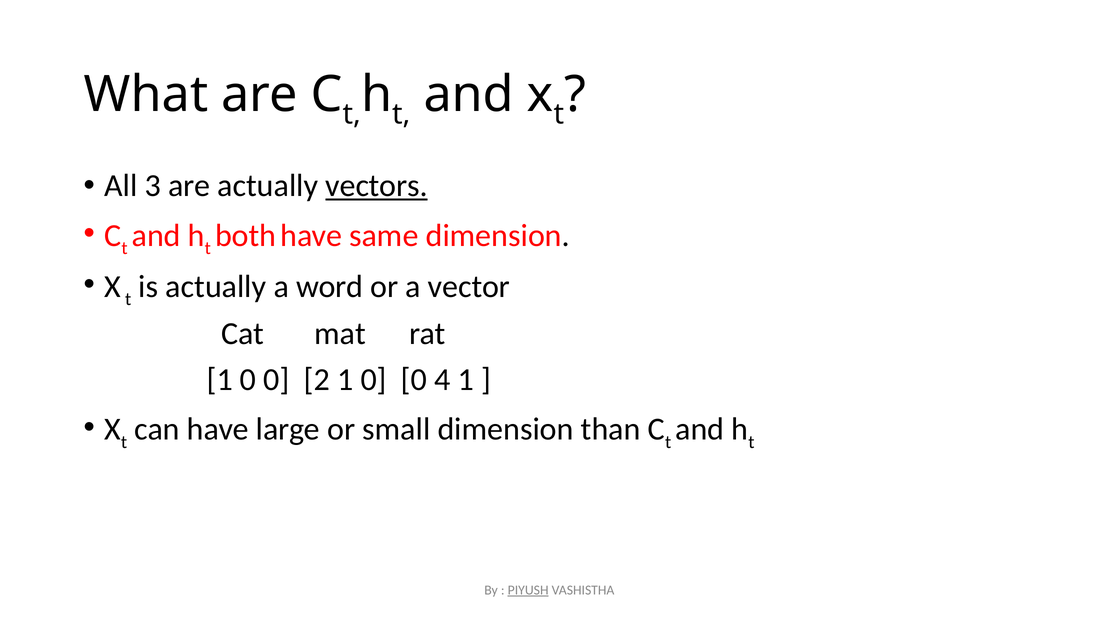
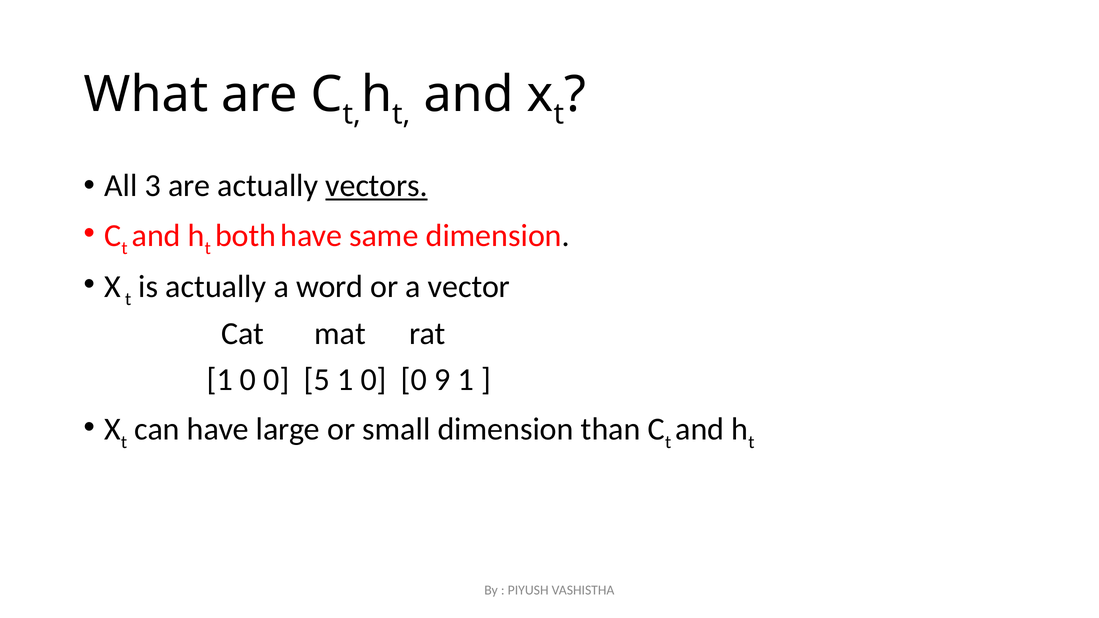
2: 2 -> 5
4: 4 -> 9
PIYUSH underline: present -> none
